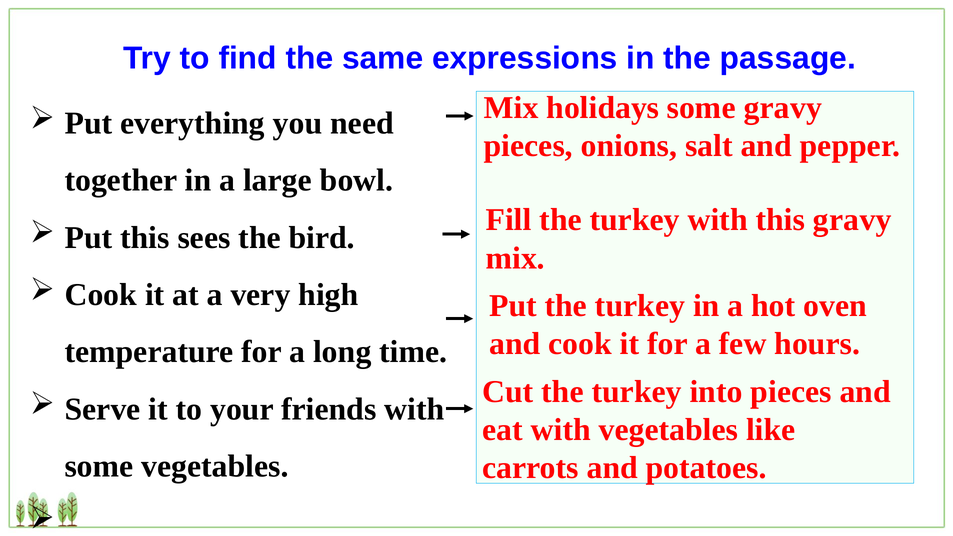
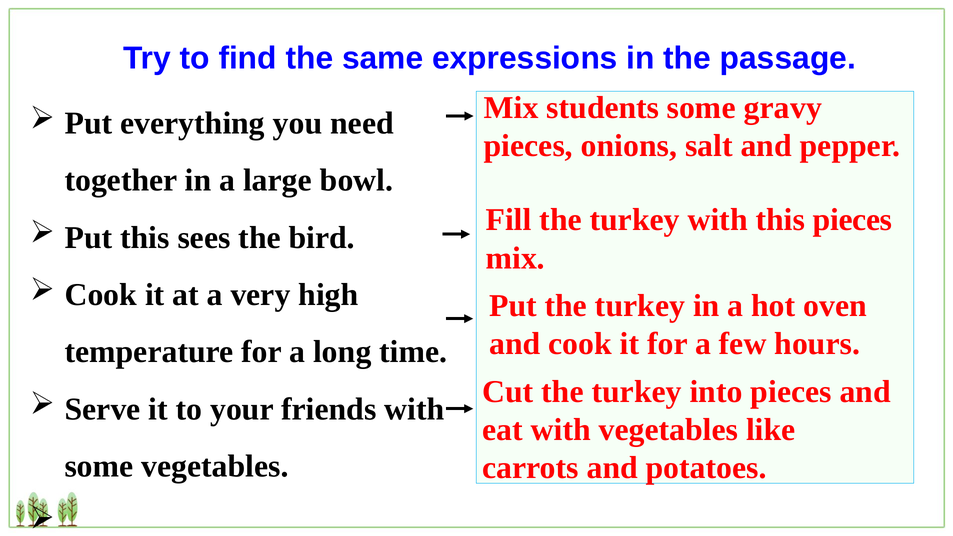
holidays: holidays -> students
this gravy: gravy -> pieces
